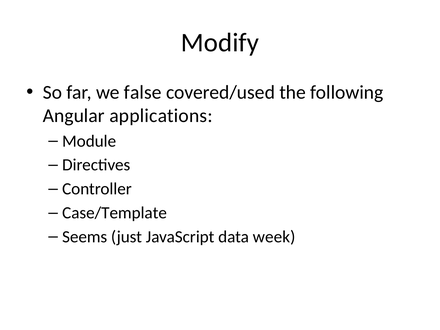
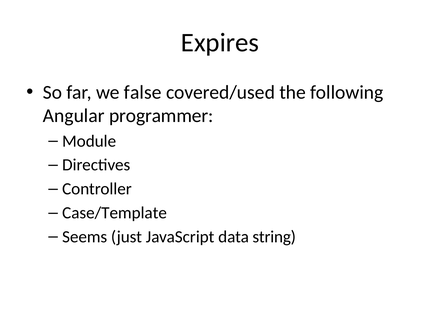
Modify: Modify -> Expires
applications: applications -> programmer
week: week -> string
